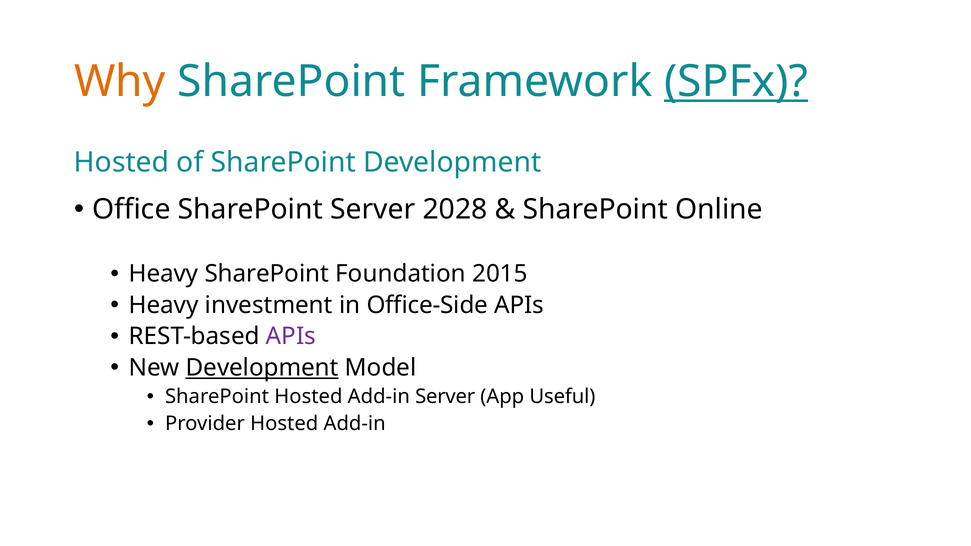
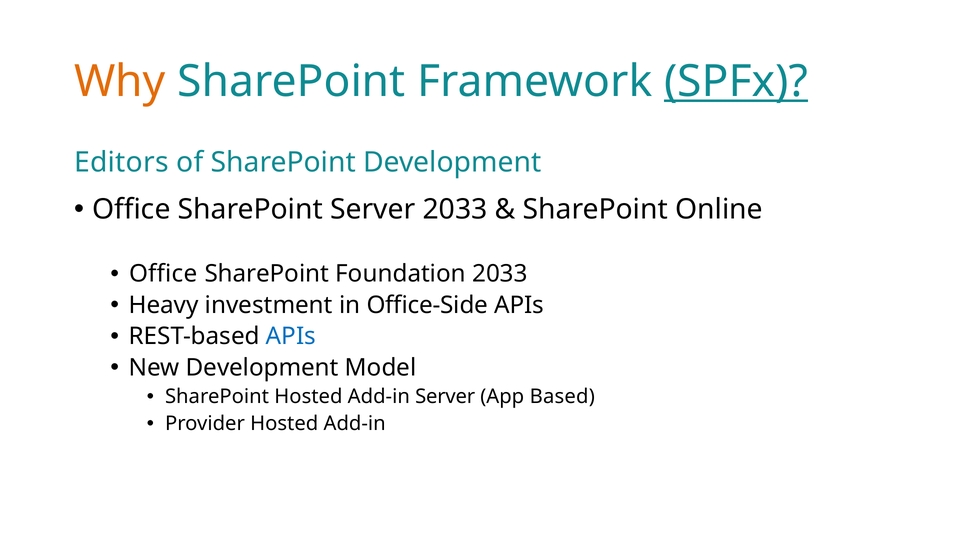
Hosted at (122, 162): Hosted -> Editors
Server 2028: 2028 -> 2033
Heavy at (163, 274): Heavy -> Office
Foundation 2015: 2015 -> 2033
APIs at (291, 337) colour: purple -> blue
Development at (262, 368) underline: present -> none
Useful: Useful -> Based
